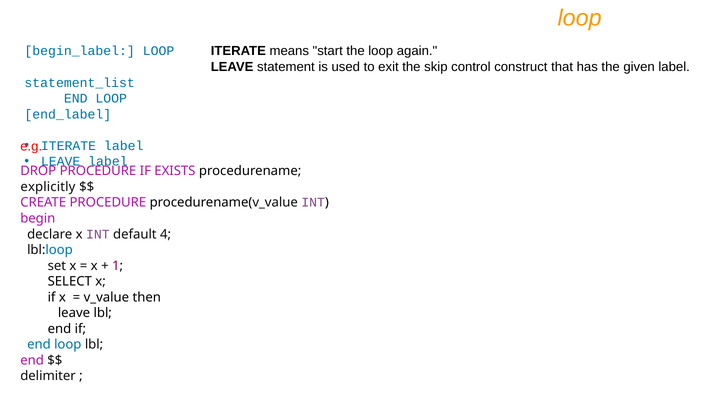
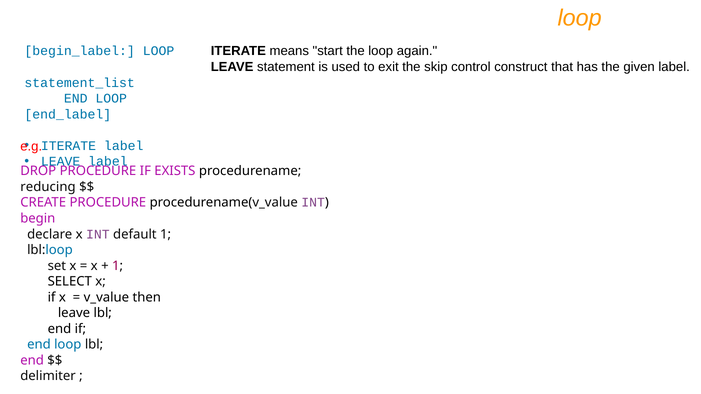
explicitly: explicitly -> reducing
default 4: 4 -> 1
